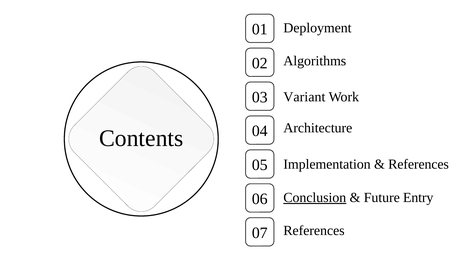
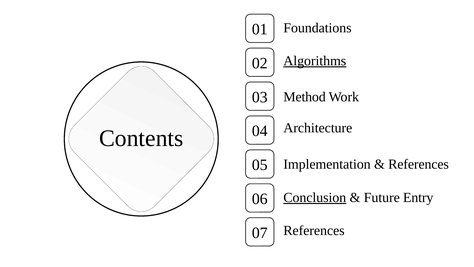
Deployment: Deployment -> Foundations
Algorithms underline: none -> present
Variant: Variant -> Method
